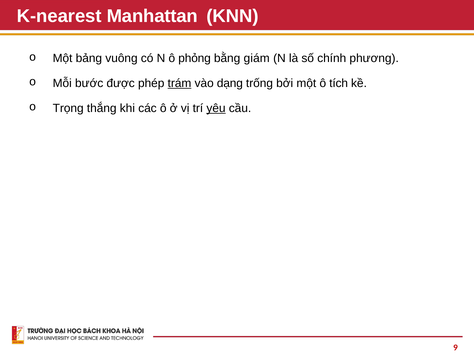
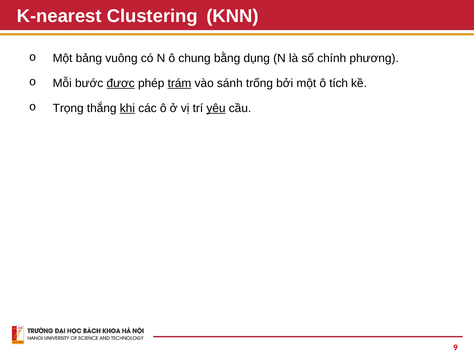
Manhattan: Manhattan -> Clustering
phỏng: phỏng -> chung
giám: giám -> dụng
được underline: none -> present
dạng: dạng -> sánh
khi underline: none -> present
